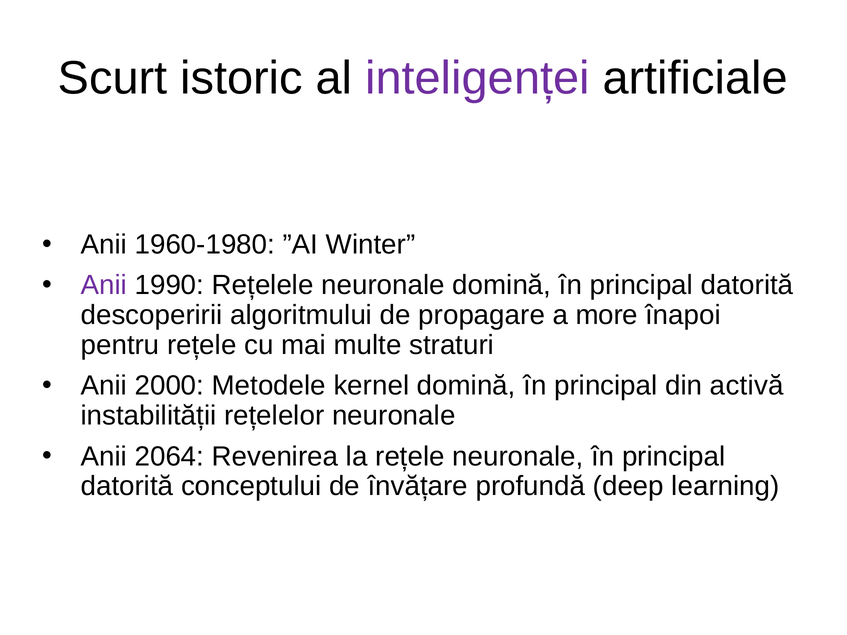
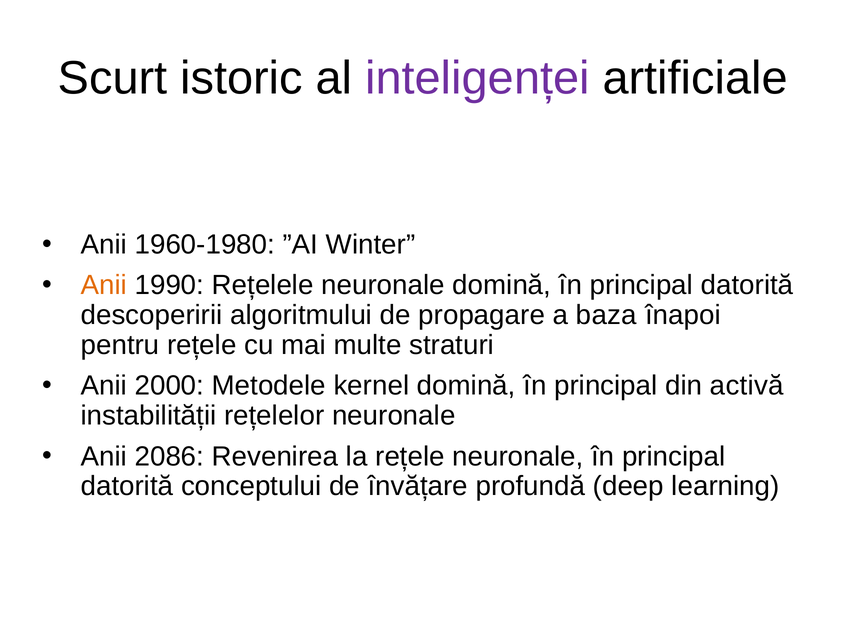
Anii at (104, 285) colour: purple -> orange
more: more -> baza
2064: 2064 -> 2086
